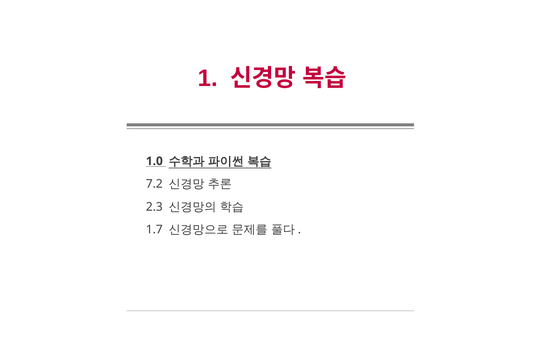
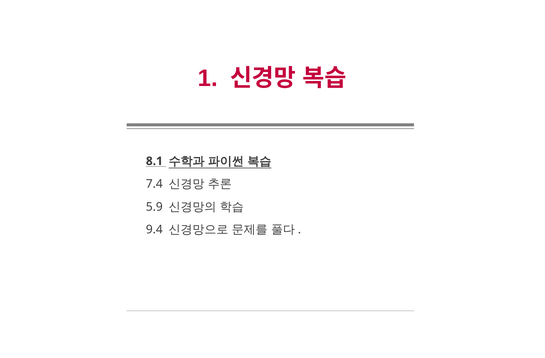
1.0: 1.0 -> 8.1
7.2: 7.2 -> 7.4
2.3: 2.3 -> 5.9
1.7: 1.7 -> 9.4
